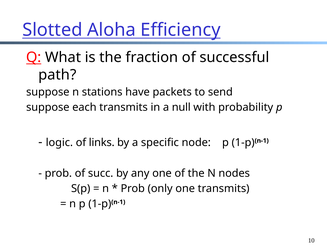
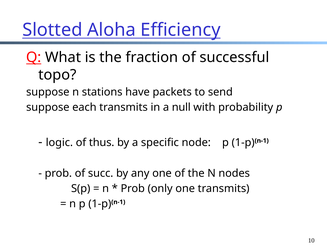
path: path -> topo
links: links -> thus
